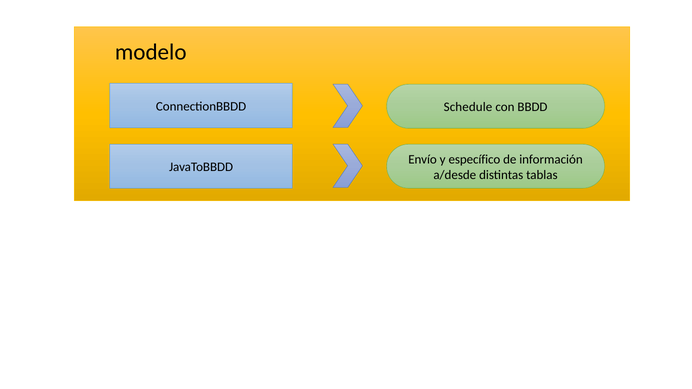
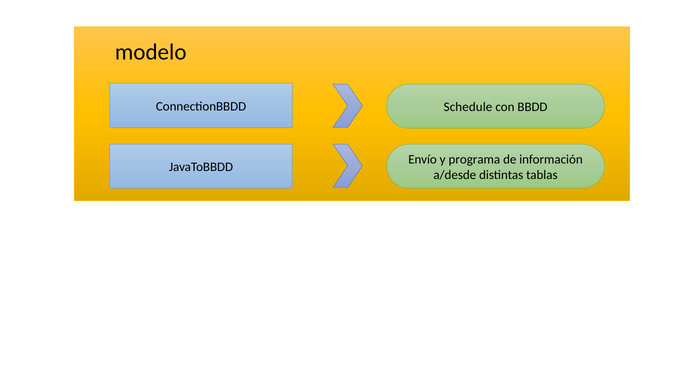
específico: específico -> programa
